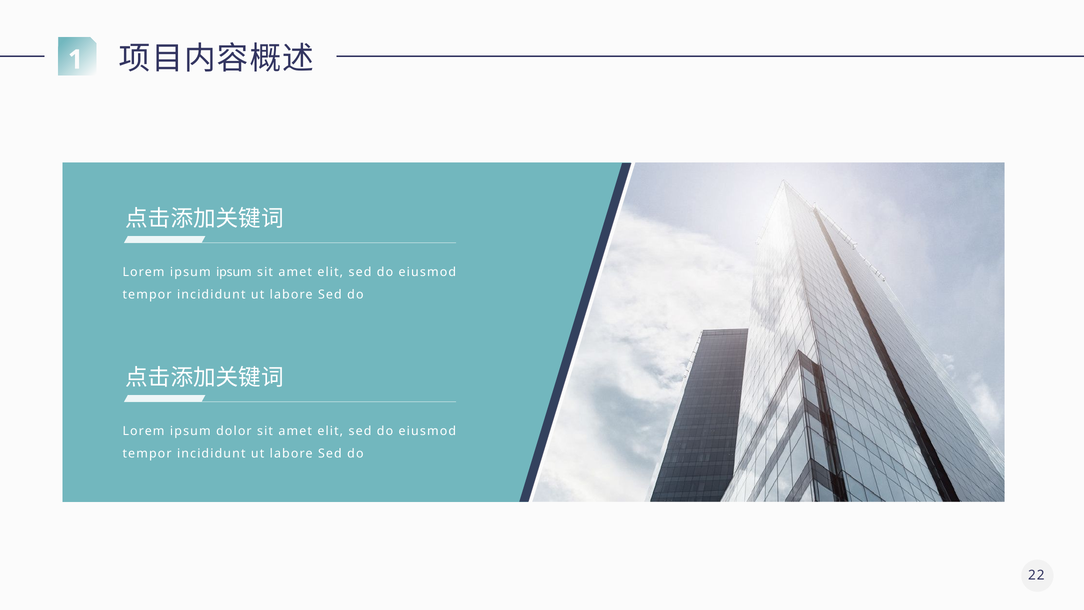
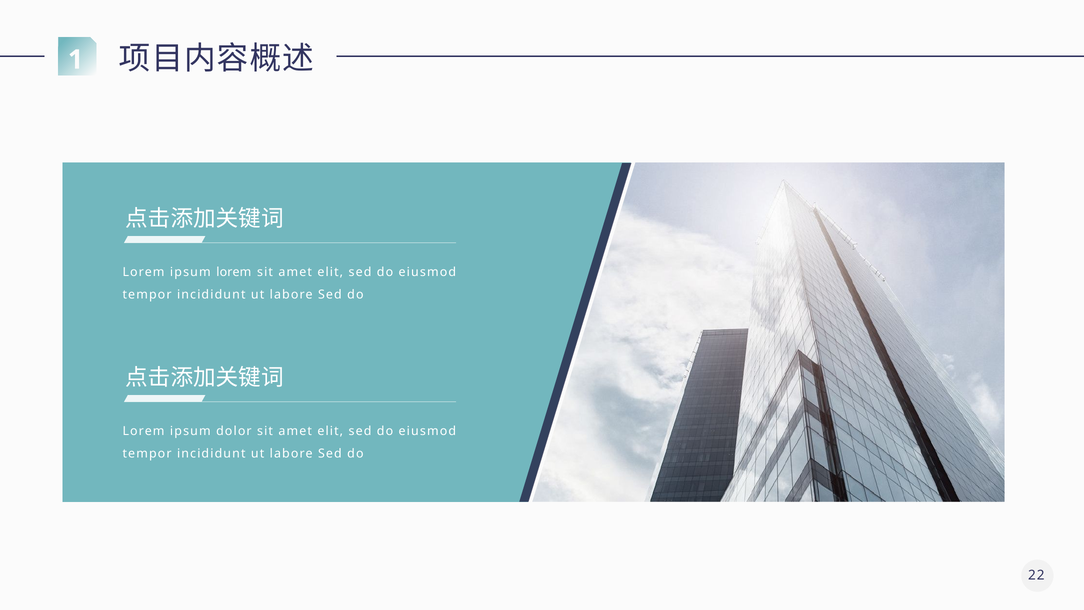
ipsum ipsum: ipsum -> lorem
